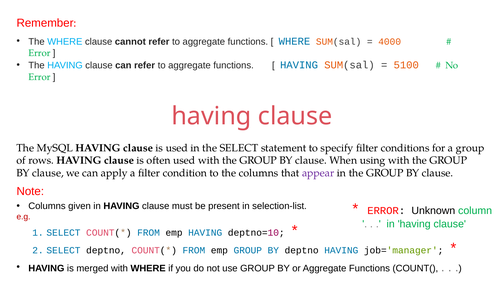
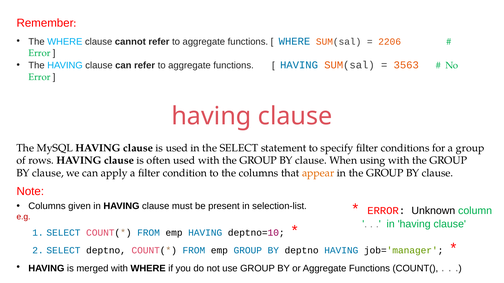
4000: 4000 -> 2206
5100: 5100 -> 3563
appear colour: purple -> orange
